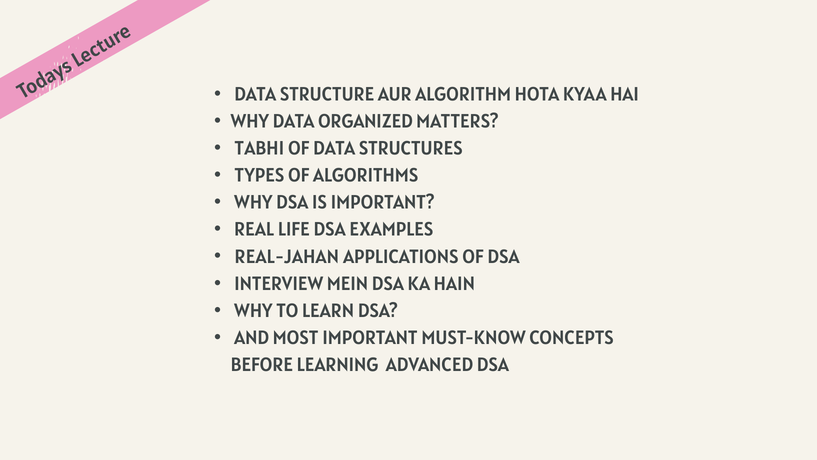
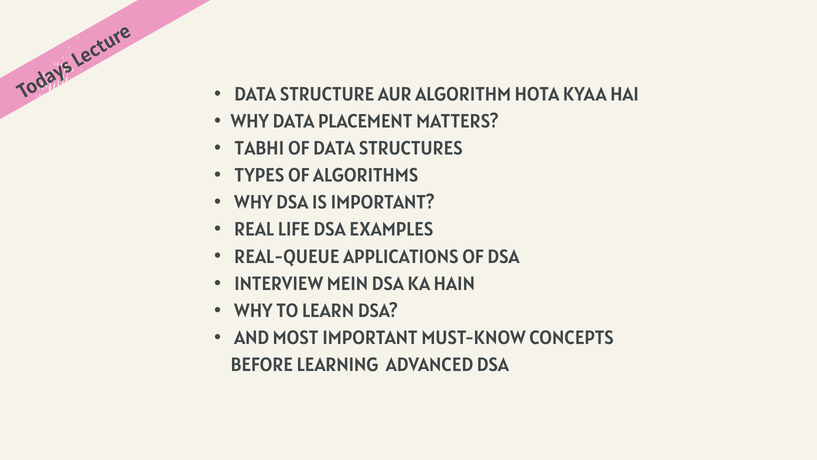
ORGANIZED: ORGANIZED -> PLACEMENT
REAL-JAHAN: REAL-JAHAN -> REAL-QUEUE
